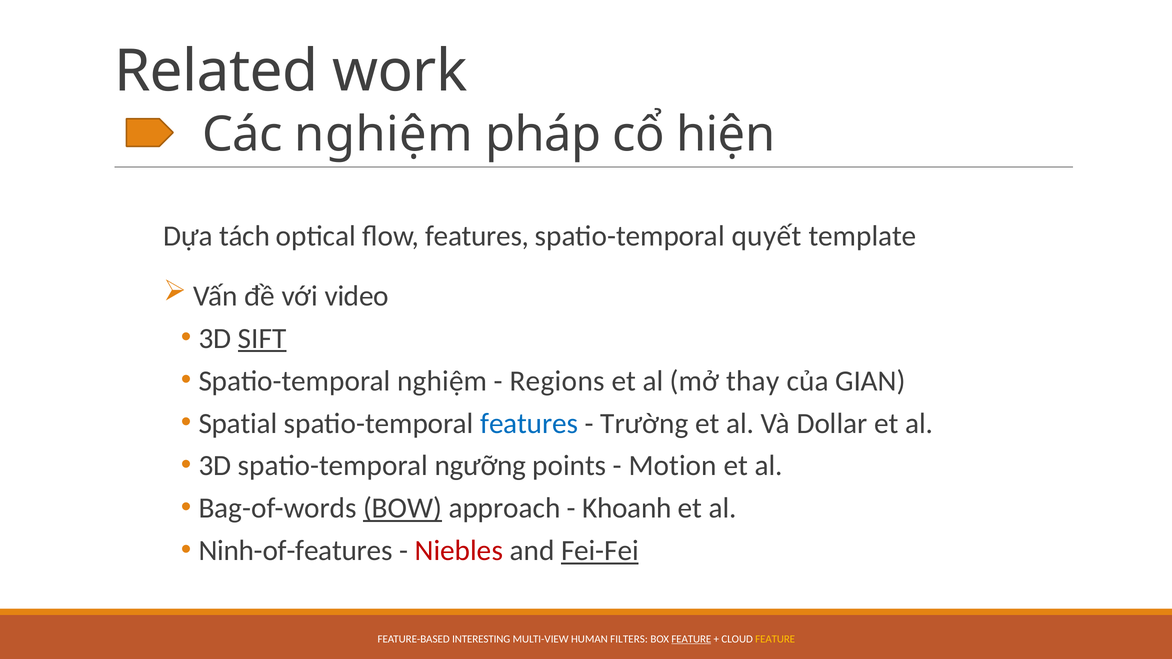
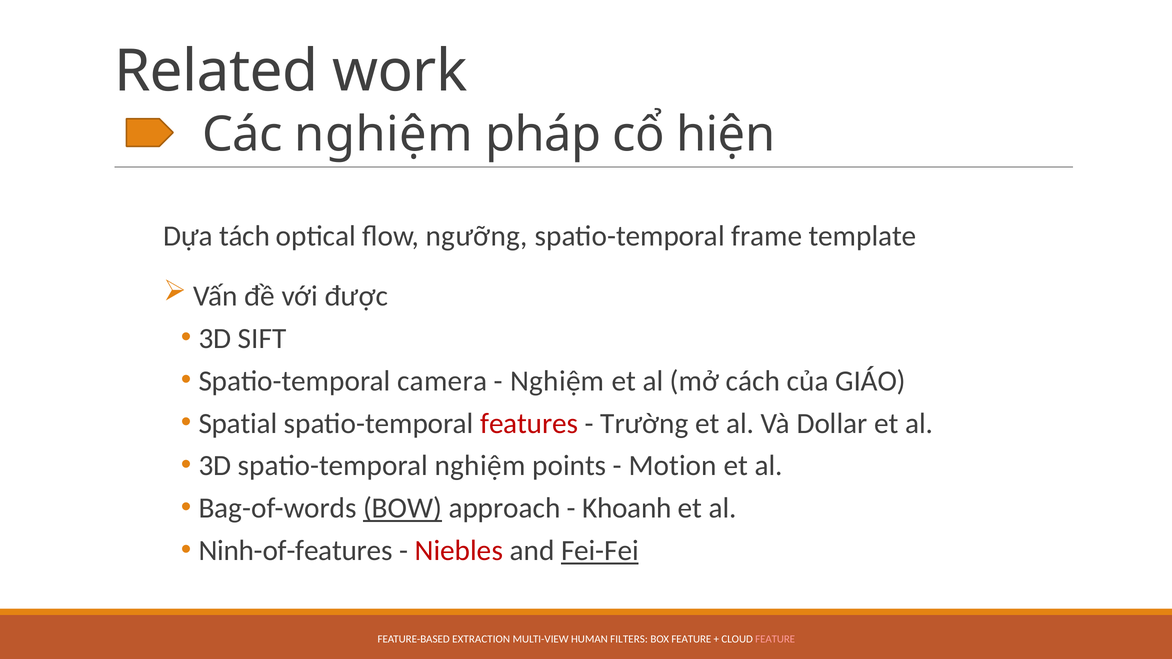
flow features: features -> ngưỡng
quyết: quyết -> frame
video: video -> được
SIFT underline: present -> none
Spatio-temporal nghiệm: nghiệm -> camera
Regions at (557, 381): Regions -> Nghiệm
thay: thay -> cách
GIAN: GIAN -> GIÁO
features at (529, 423) colour: blue -> red
spatio-temporal ngưỡng: ngưỡng -> nghiệm
INTERESTING: INTERESTING -> EXTRACTION
FEATURE at (691, 639) underline: present -> none
FEATURE at (775, 639) colour: yellow -> pink
